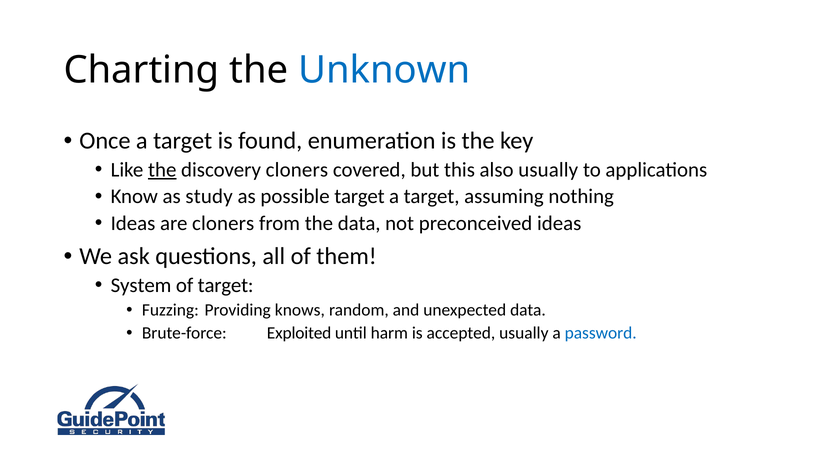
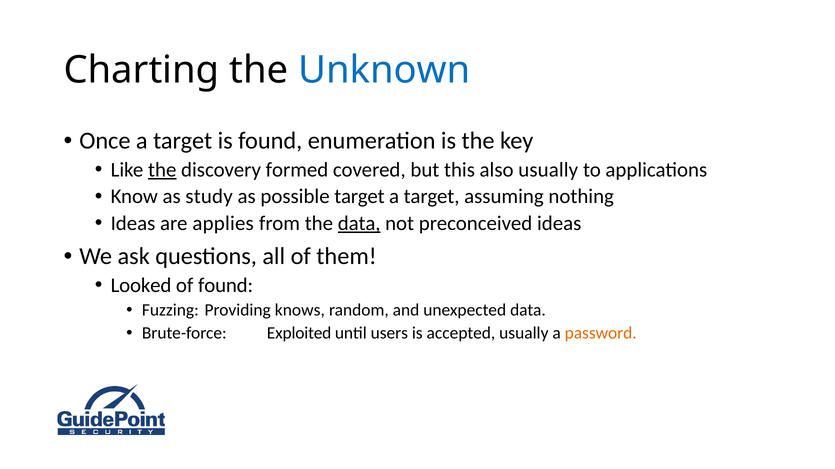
discovery cloners: cloners -> formed
are cloners: cloners -> applies
data at (359, 224) underline: none -> present
System: System -> Looked
of target: target -> found
harm: harm -> users
password colour: blue -> orange
